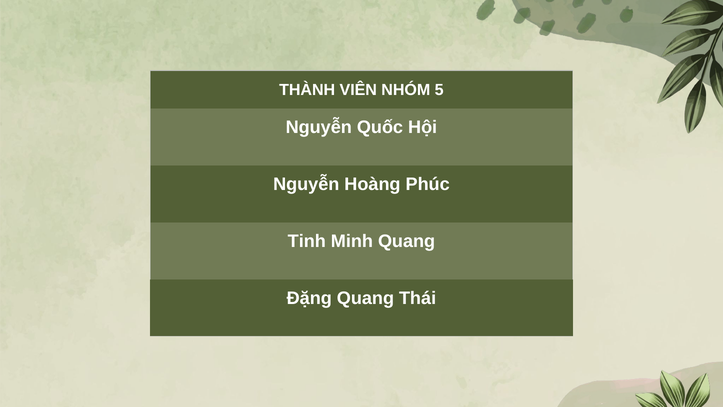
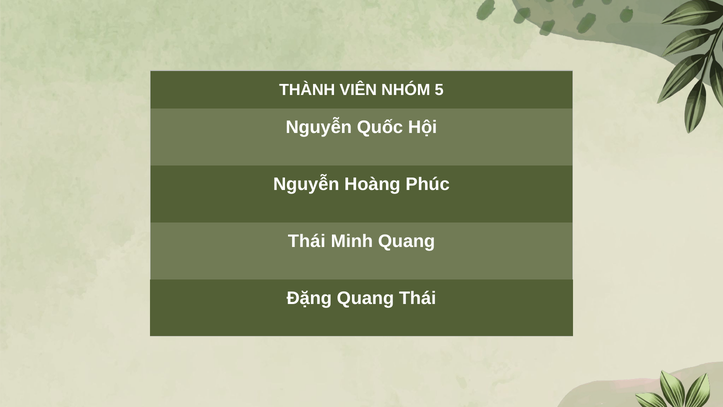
Tinh at (307, 241): Tinh -> Thái
